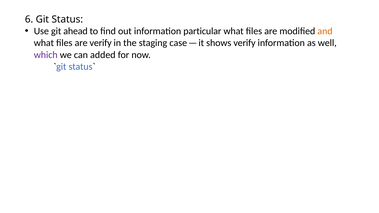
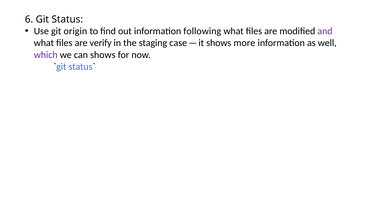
ahead: ahead -> origin
particular: particular -> following
and colour: orange -> purple
shows verify: verify -> more
can added: added -> shows
